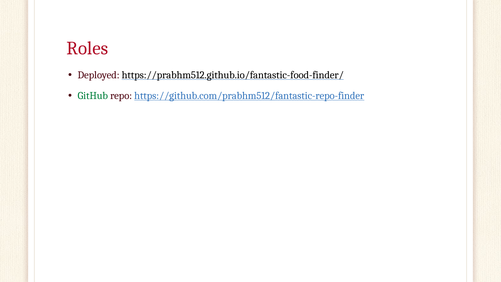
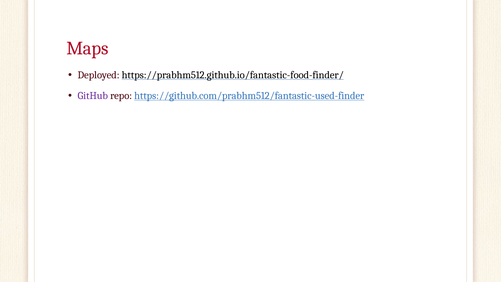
Roles: Roles -> Maps
GitHub colour: green -> purple
https://github.com/prabhm512/fantastic-repo-finder: https://github.com/prabhm512/fantastic-repo-finder -> https://github.com/prabhm512/fantastic-used-finder
